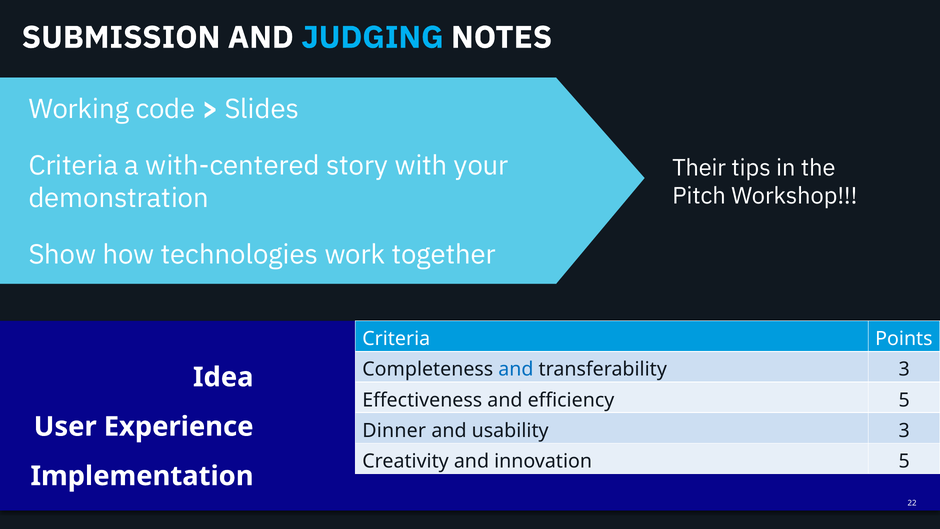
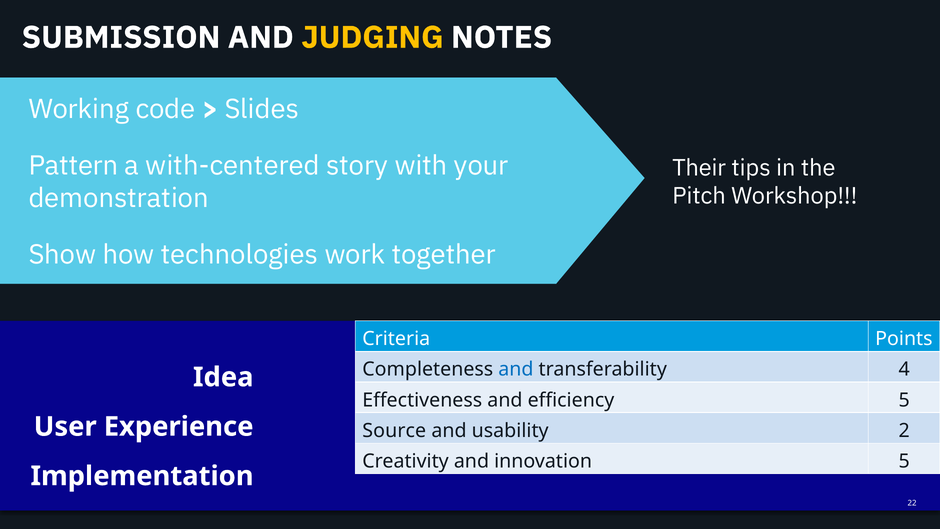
JUDGING colour: light blue -> yellow
Criteria at (73, 165): Criteria -> Pattern
transferability 3: 3 -> 4
Dinner: Dinner -> Source
usability 3: 3 -> 2
